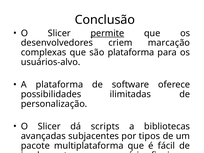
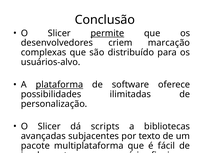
são plataforma: plataforma -> distribuído
plataforma at (59, 85) underline: none -> present
tipos: tipos -> texto
